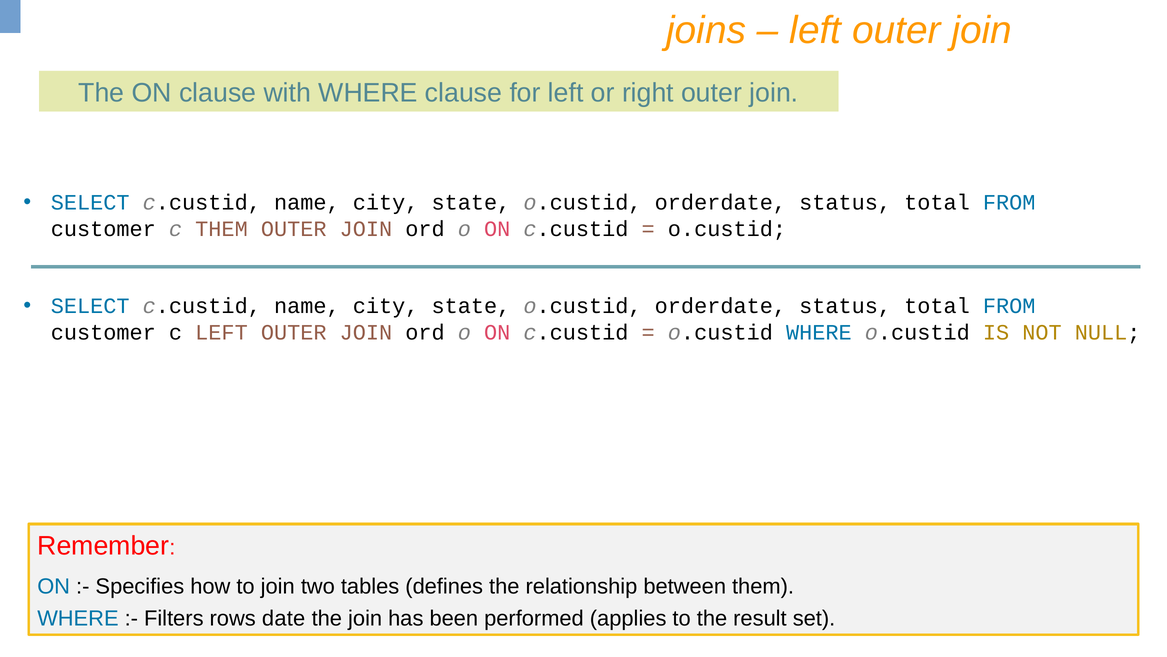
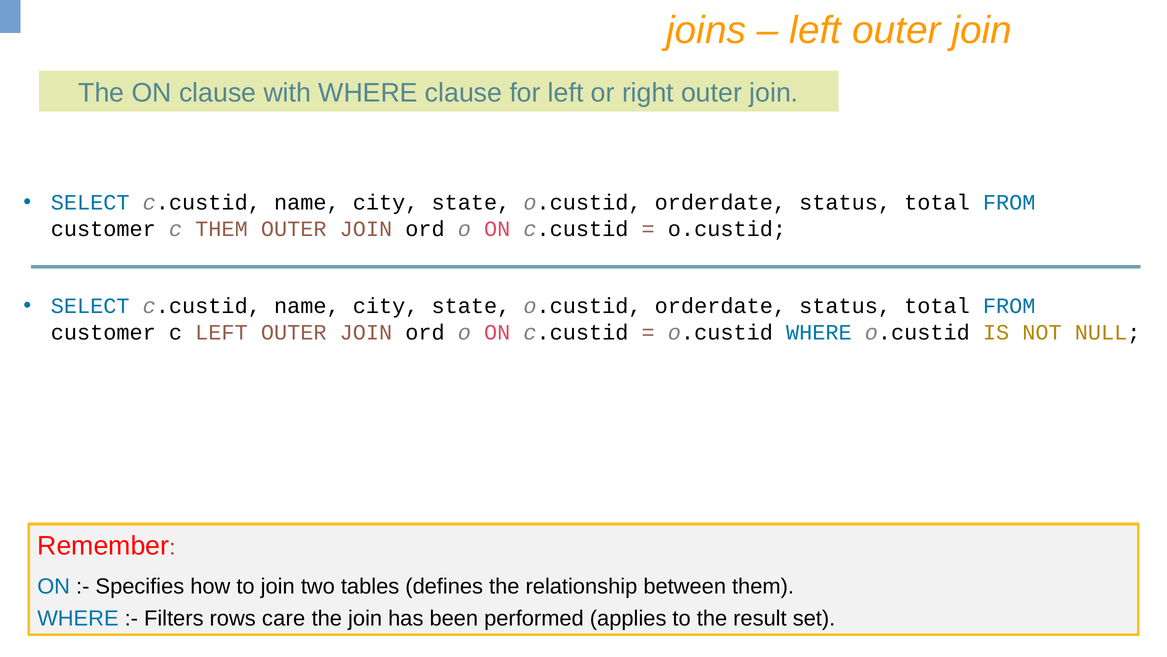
date: date -> care
